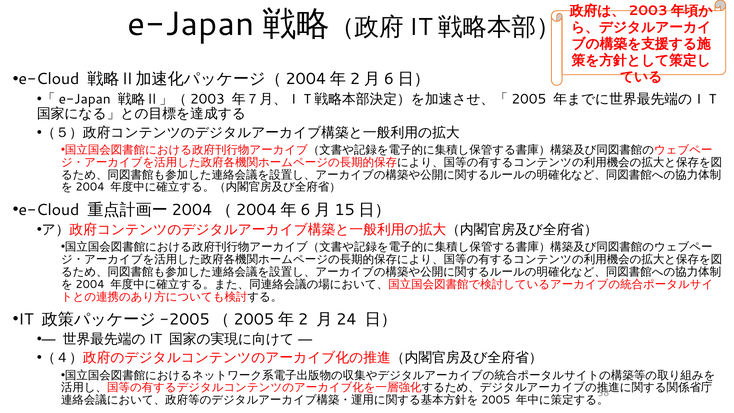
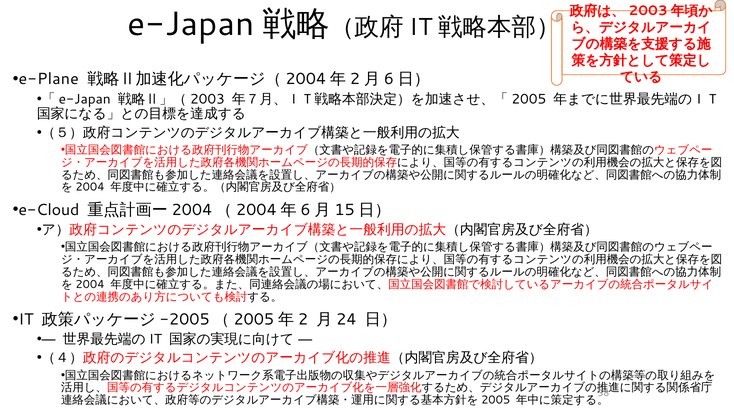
e-Cloud at (49, 79): e-Cloud -> e-Plane
